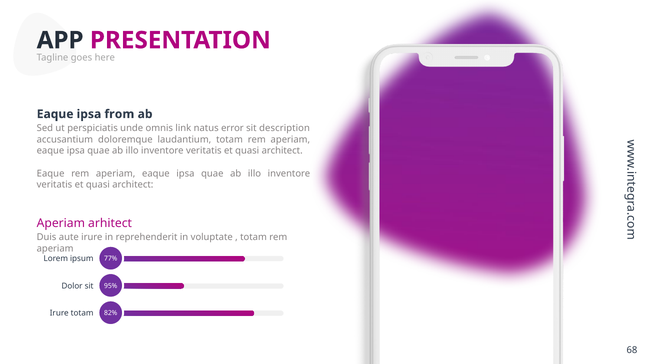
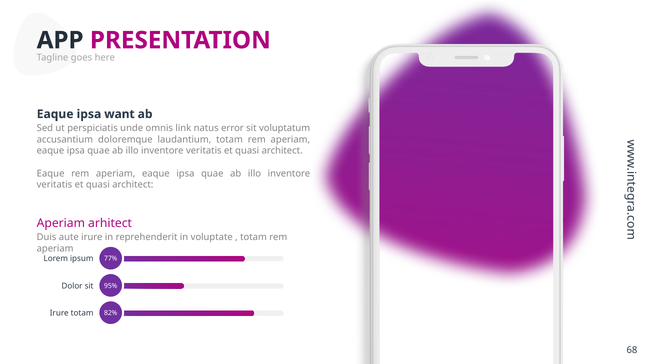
from: from -> want
description: description -> voluptatum
